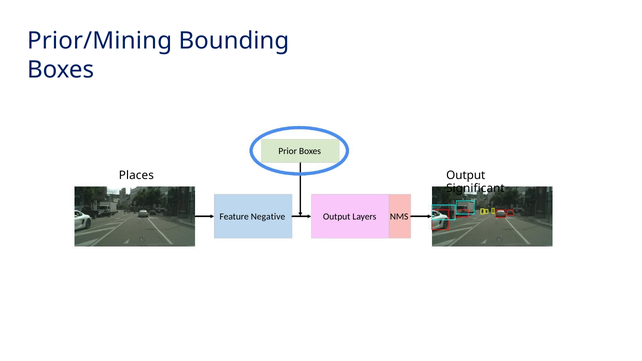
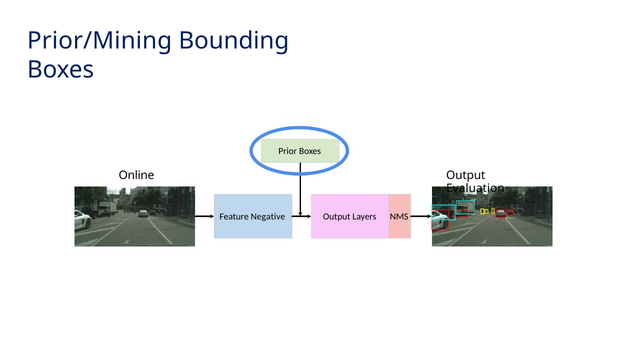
Places: Places -> Online
Significant: Significant -> Evaluation
